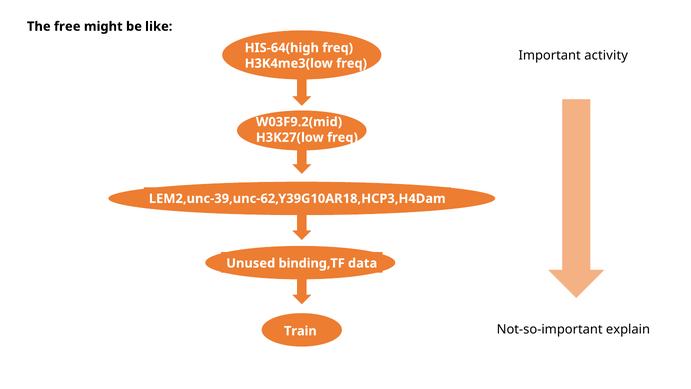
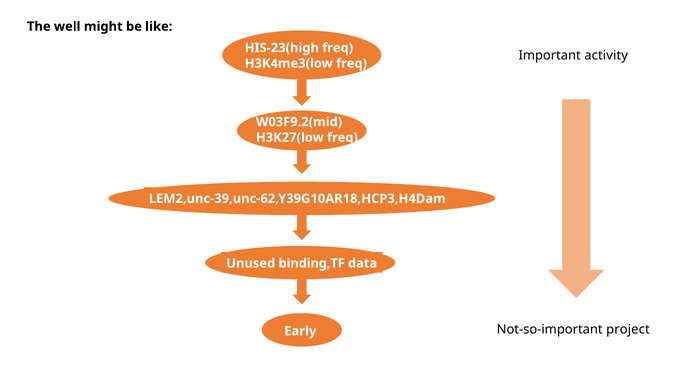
free: free -> well
HIS-64(high: HIS-64(high -> HIS-23(high
explain: explain -> project
Train: Train -> Early
